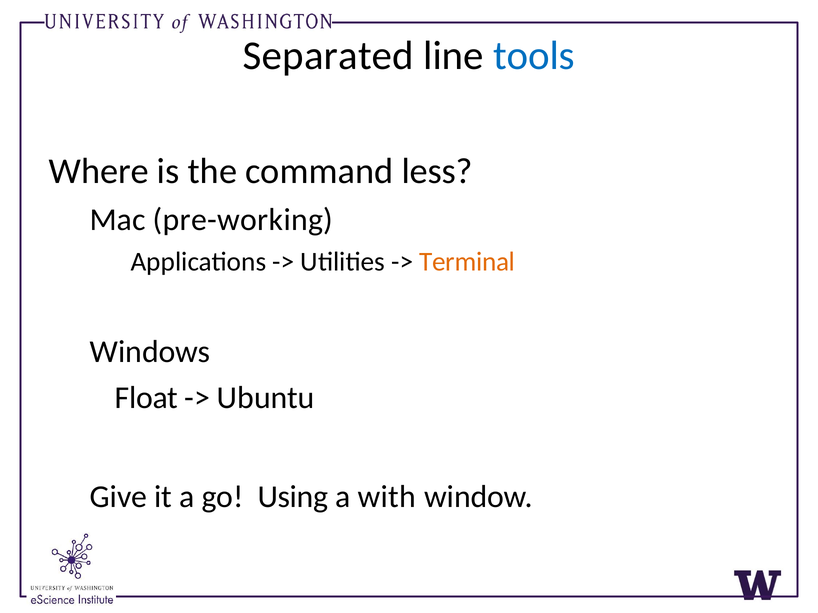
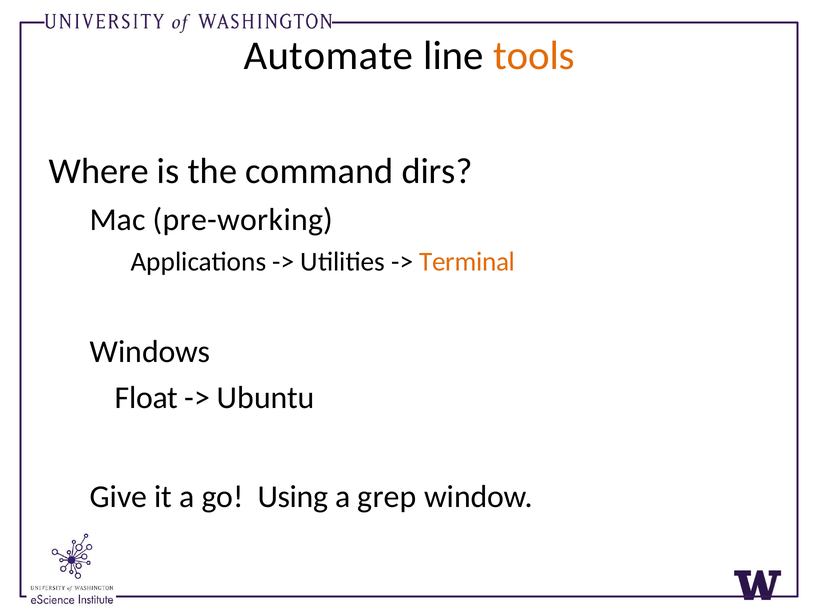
Separated: Separated -> Automate
tools colour: blue -> orange
less: less -> dirs
with: with -> grep
